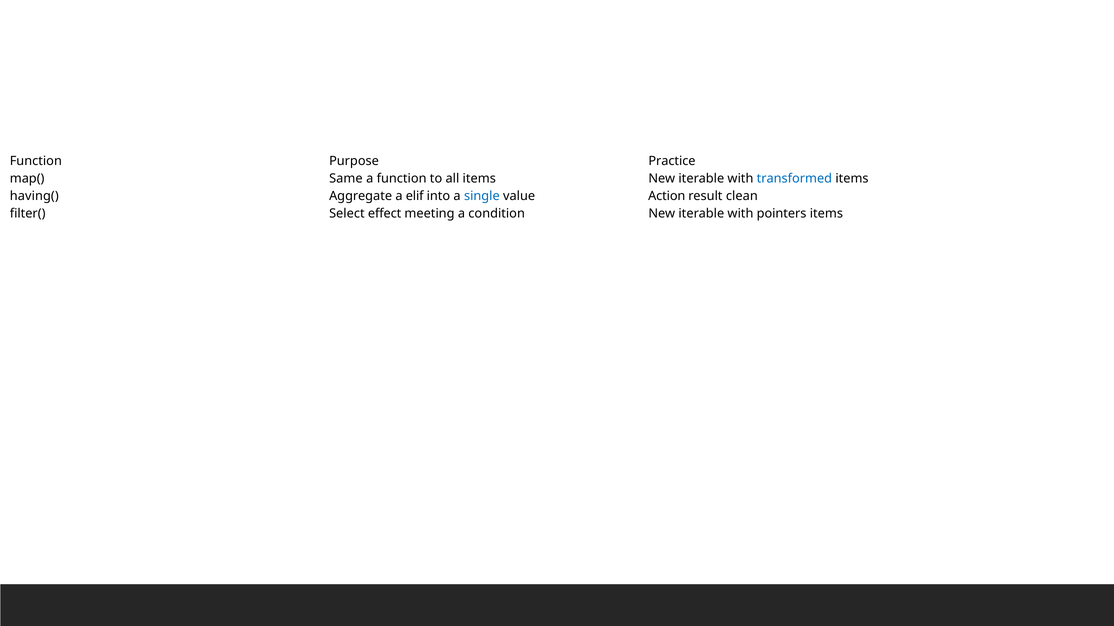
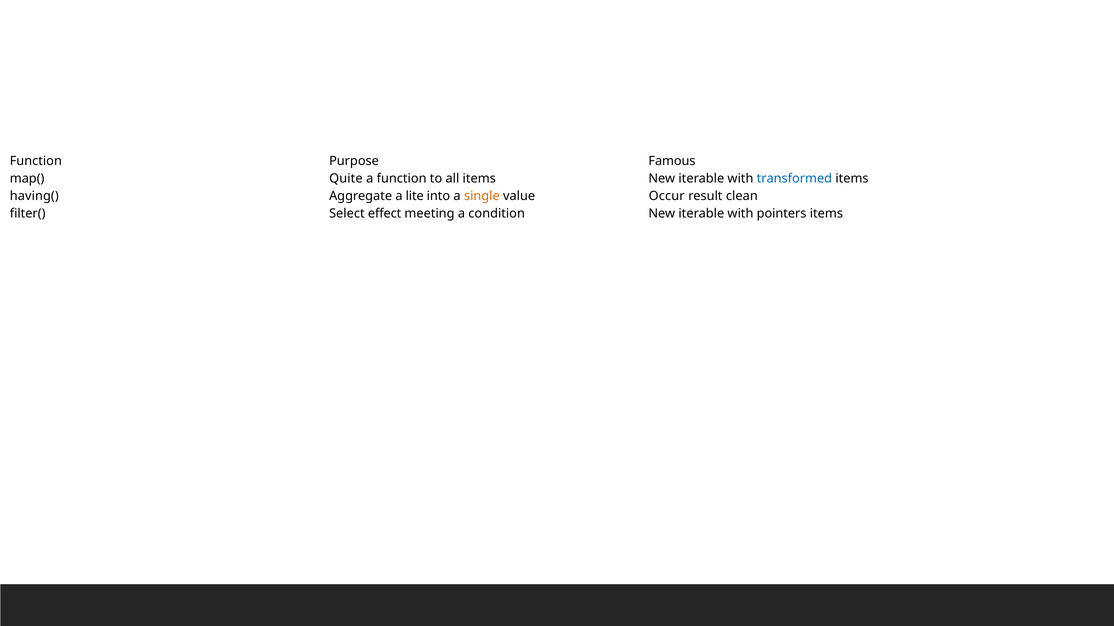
Practice: Practice -> Famous
Same: Same -> Quite
elif: elif -> lite
single colour: blue -> orange
Action: Action -> Occur
